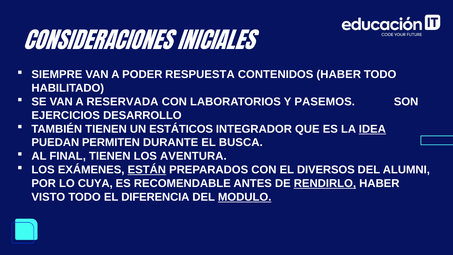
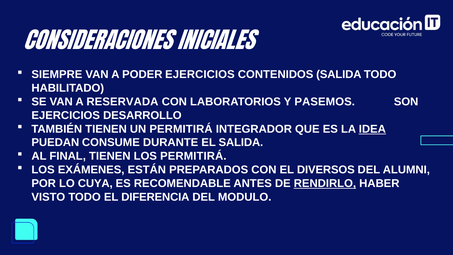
PODER RESPUESTA: RESPUESTA -> EJERCICIOS
CONTENIDOS HABER: HABER -> SALIDA
UN ESTÁTICOS: ESTÁTICOS -> PERMITIRÁ
PERMITEN: PERMITEN -> CONSUME
EL BUSCA: BUSCA -> SALIDA
LOS AVENTURA: AVENTURA -> PERMITIRÁ
ESTÁN underline: present -> none
MODULO underline: present -> none
